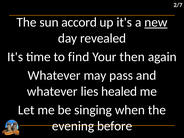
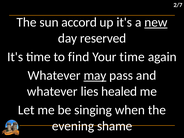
revealed: revealed -> reserved
Your then: then -> time
may underline: none -> present
before: before -> shame
